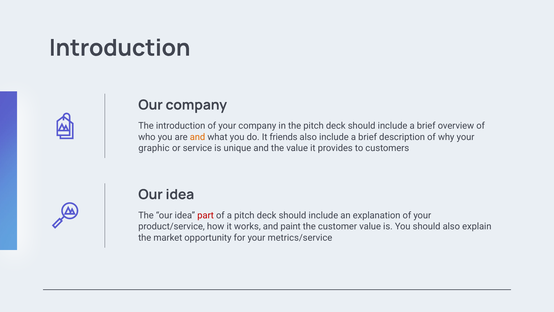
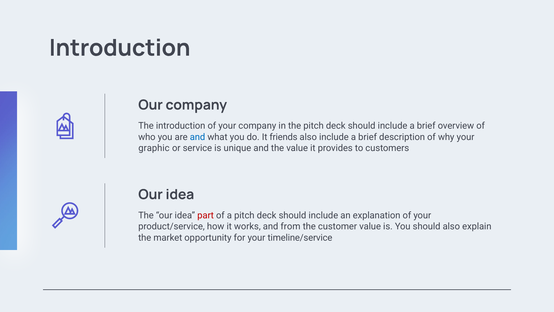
and at (198, 137) colour: orange -> blue
paint: paint -> from
metrics/service: metrics/service -> timeline/service
